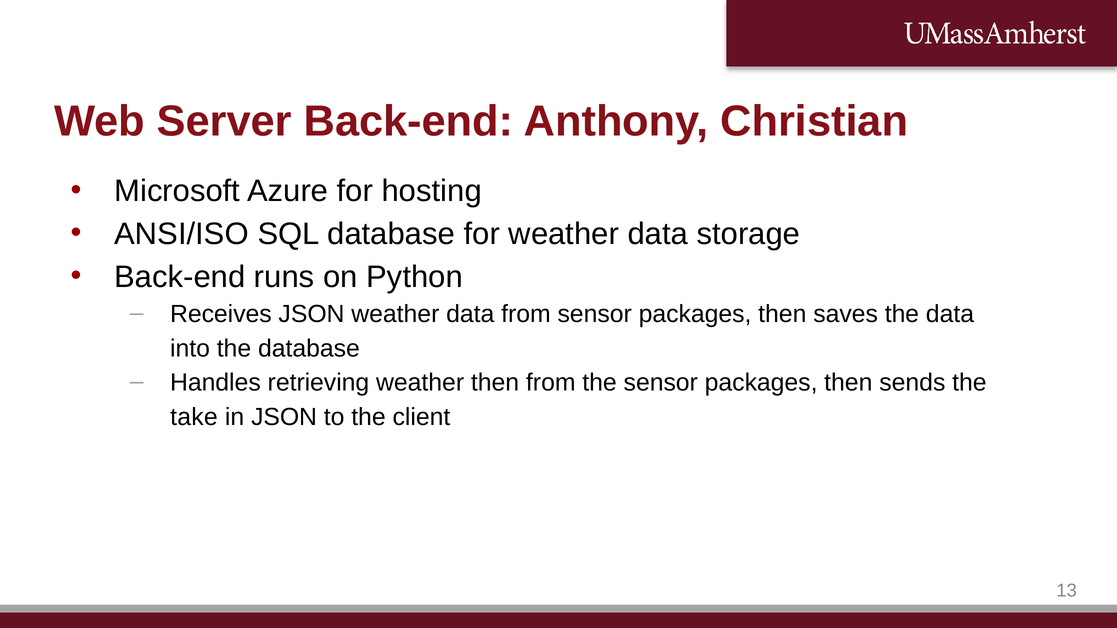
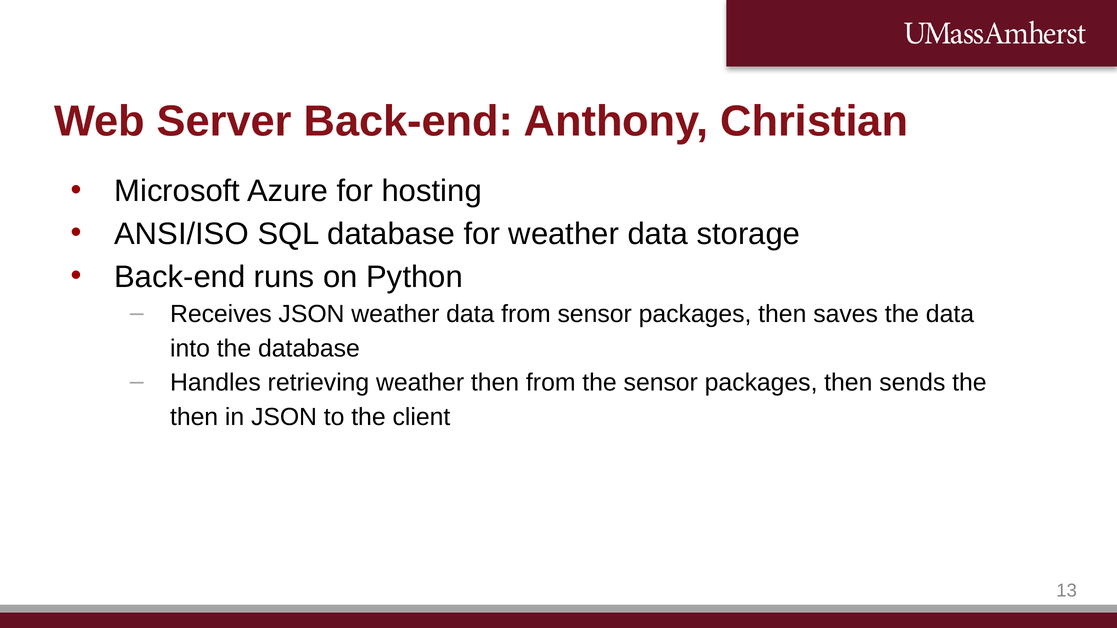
take at (194, 417): take -> then
